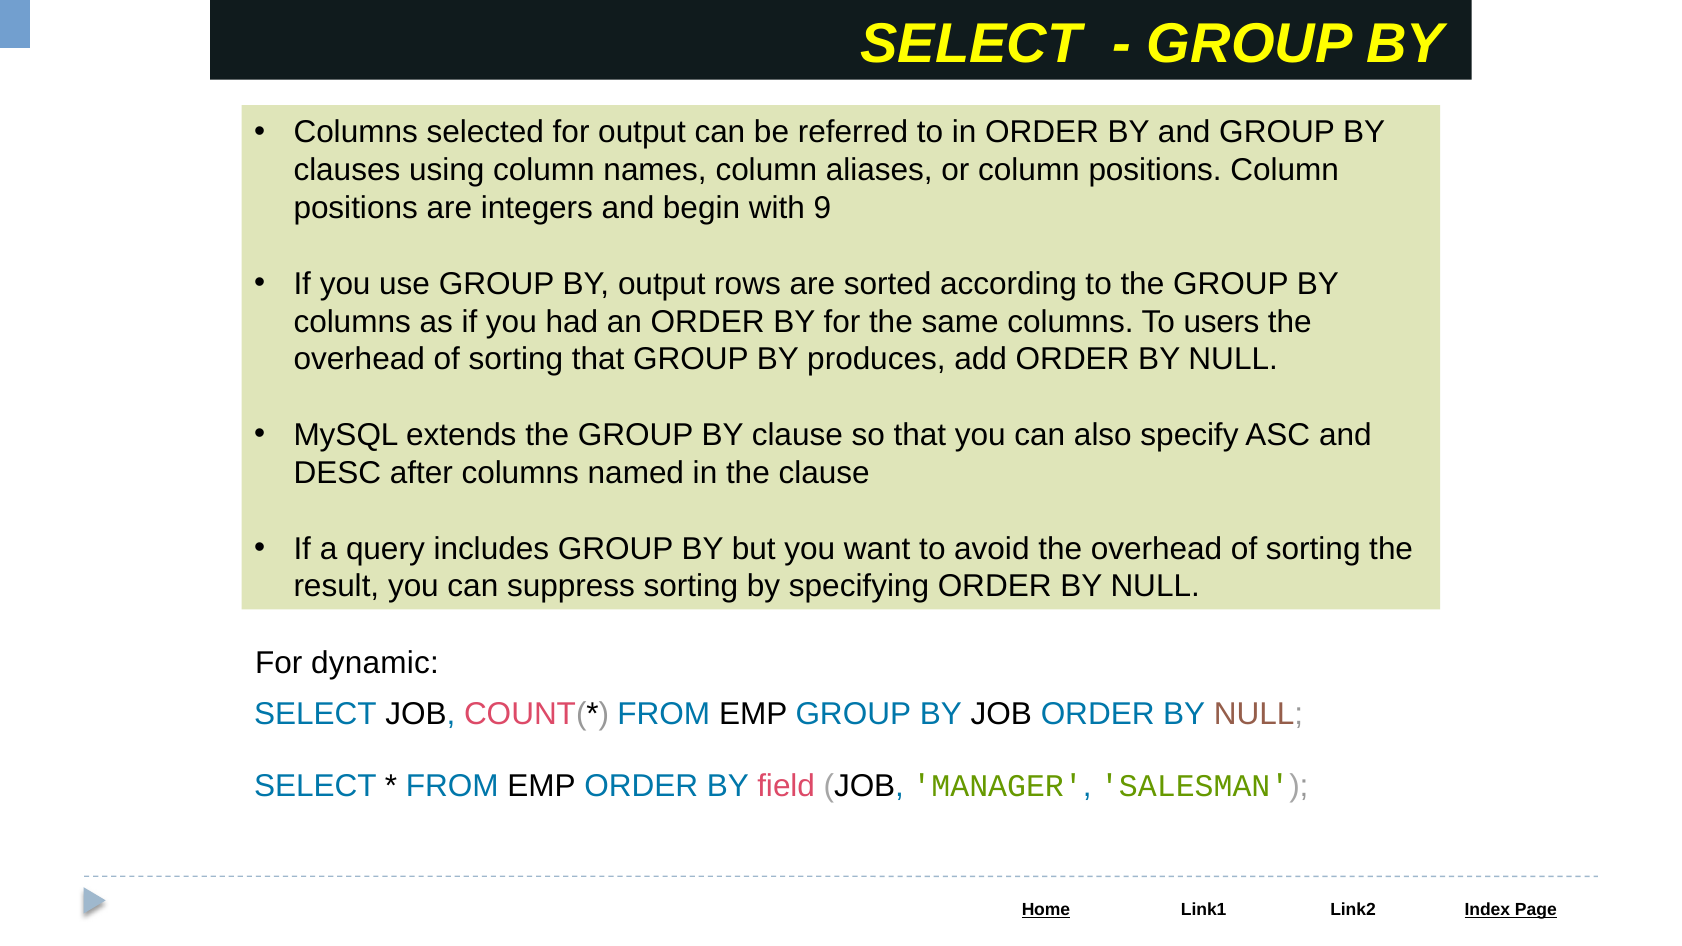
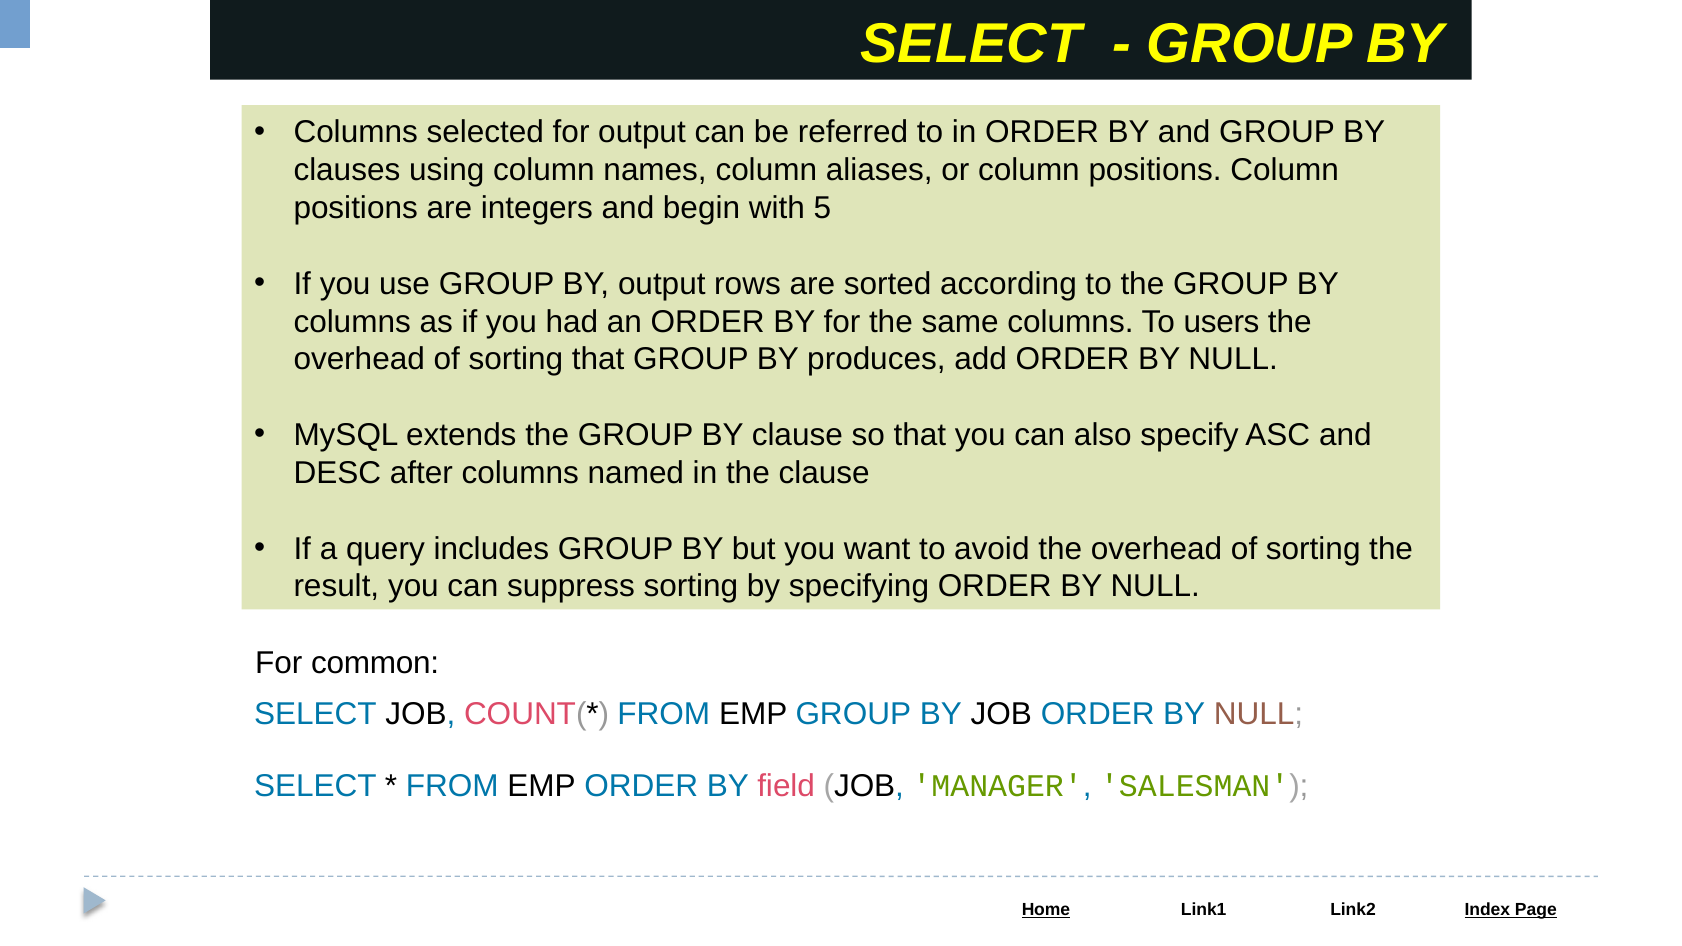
9: 9 -> 5
dynamic: dynamic -> common
